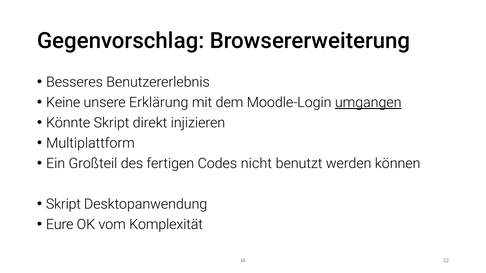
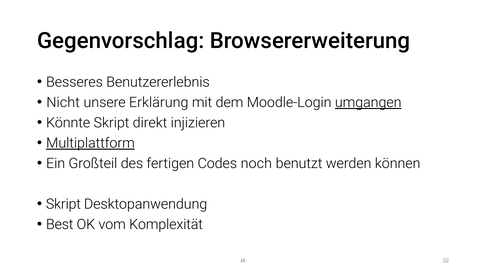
Keine: Keine -> Nicht
Multiplattform underline: none -> present
nicht: nicht -> noch
Eure: Eure -> Best
